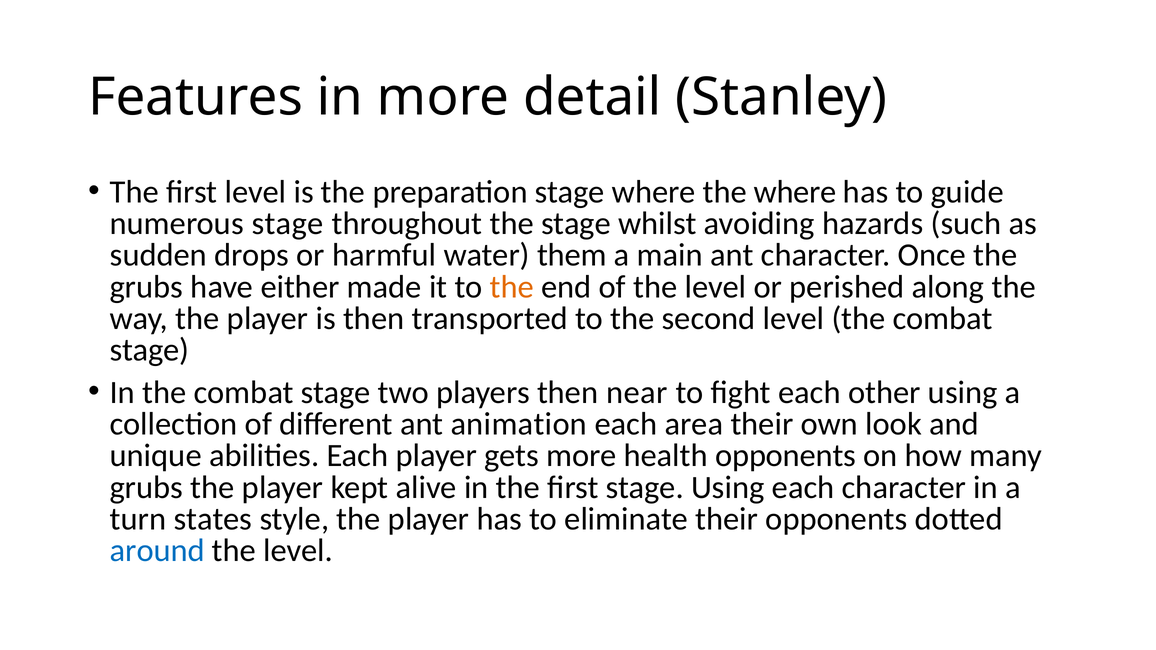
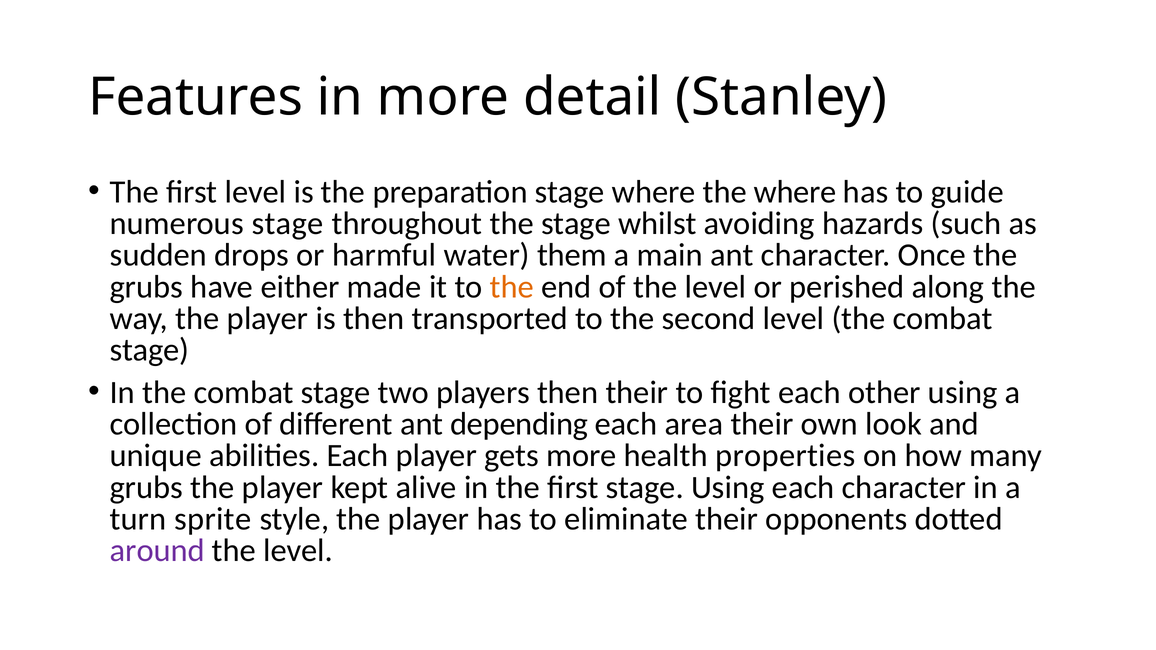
then near: near -> their
animation: animation -> depending
health opponents: opponents -> properties
states: states -> sprite
around colour: blue -> purple
